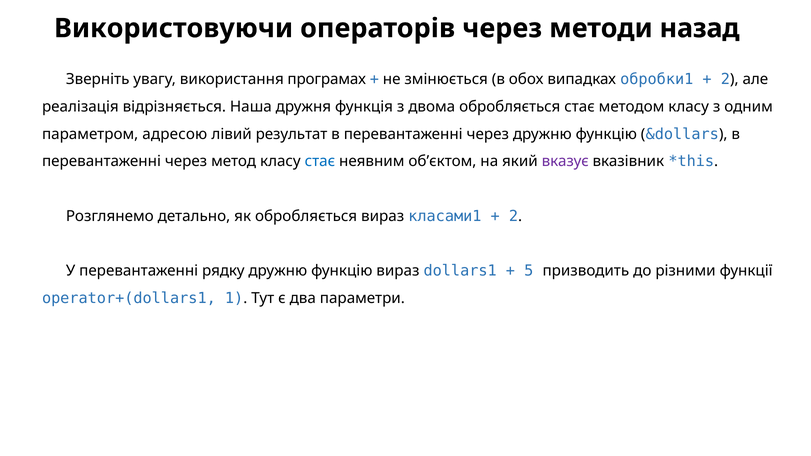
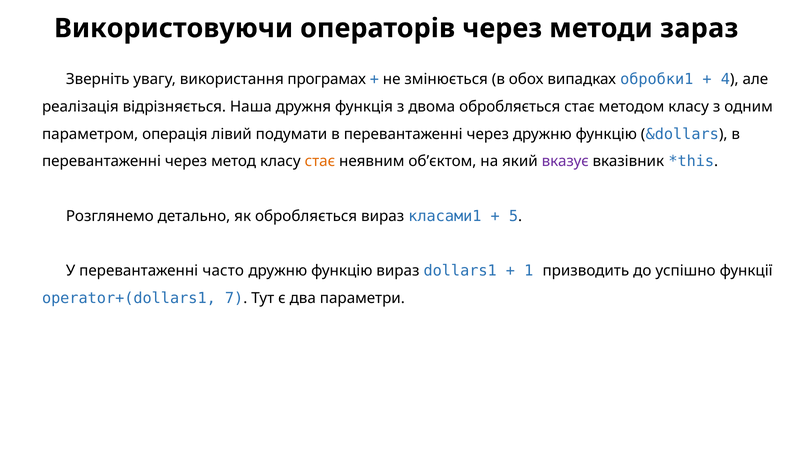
назад: назад -> зараз
2 at (725, 79): 2 -> 4
адресою: адресою -> операція
результат: результат -> подумати
стає at (320, 162) colour: blue -> orange
2 at (513, 216): 2 -> 5
рядку: рядку -> часто
5: 5 -> 1
різними: різними -> успішно
1: 1 -> 7
